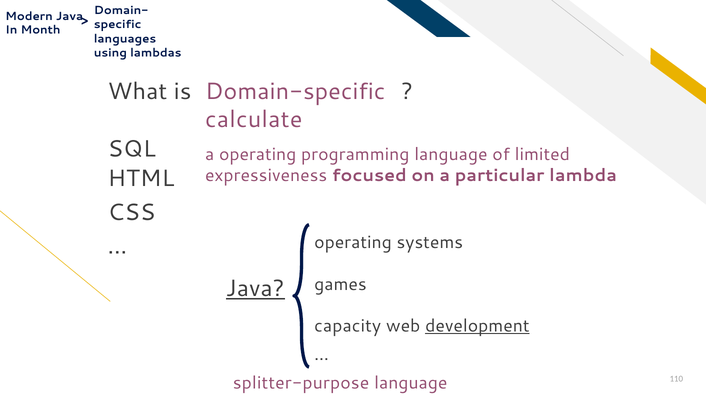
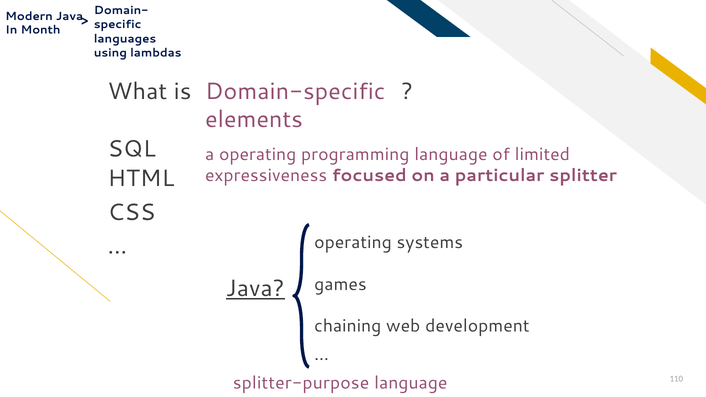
calculate: calculate -> elements
lambda: lambda -> splitter
capacity: capacity -> chaining
development underline: present -> none
